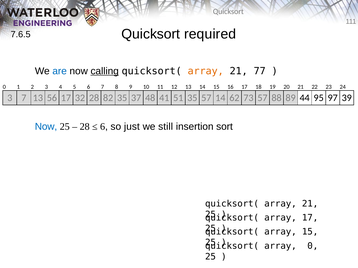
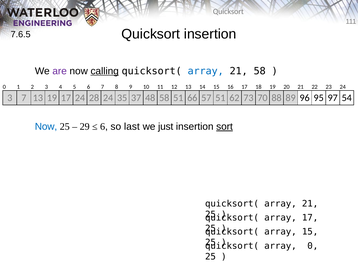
Quicksort required: required -> insertion
are colour: blue -> purple
array at (206, 71) colour: orange -> blue
21 77: 77 -> 58
13 56: 56 -> 19
17 32: 32 -> 24
28 82: 82 -> 24
48 41: 41 -> 58
51 35: 35 -> 66
57 14: 14 -> 51
73 57: 57 -> 70
44: 44 -> 96
39: 39 -> 54
28 at (85, 127): 28 -> 29
just: just -> last
still: still -> just
sort underline: none -> present
